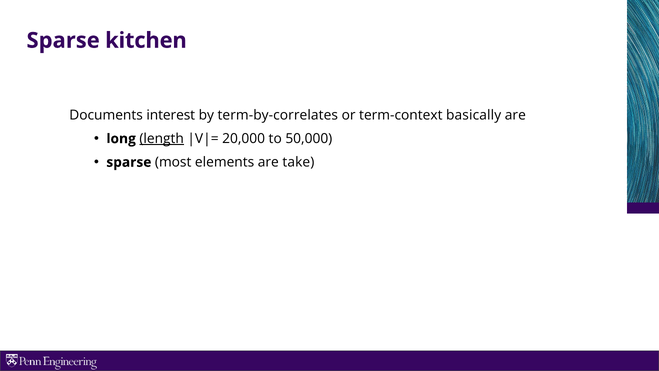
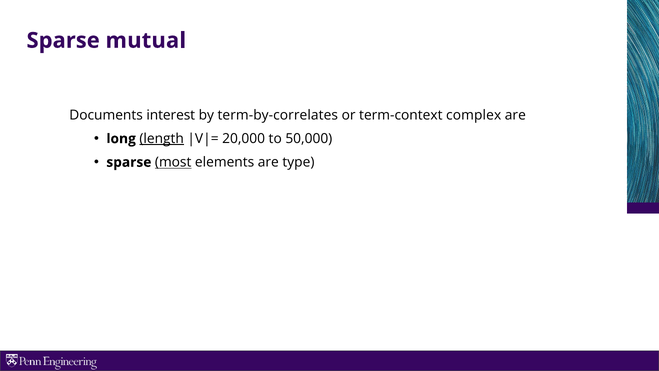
kitchen: kitchen -> mutual
basically: basically -> complex
most underline: none -> present
take: take -> type
